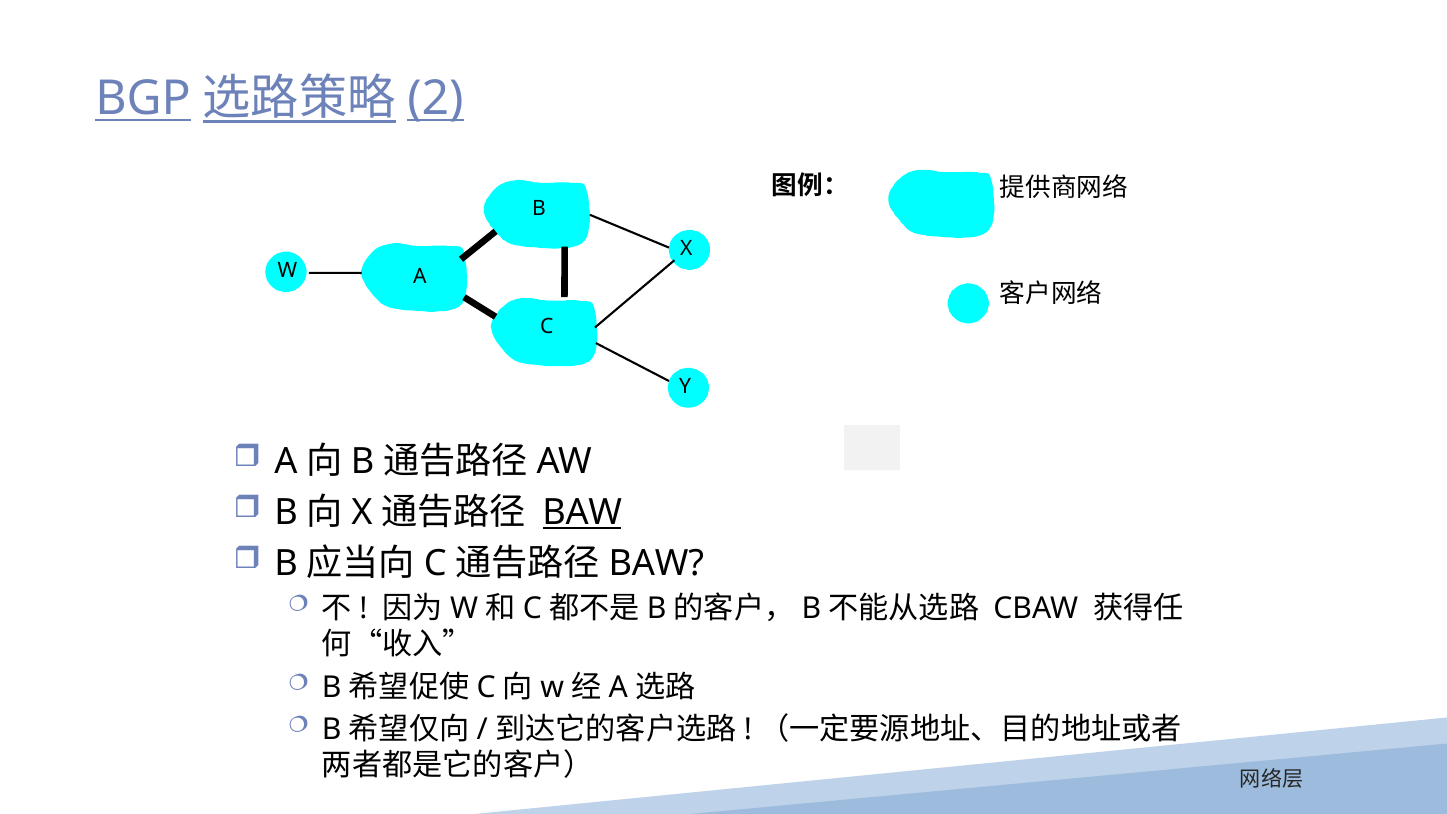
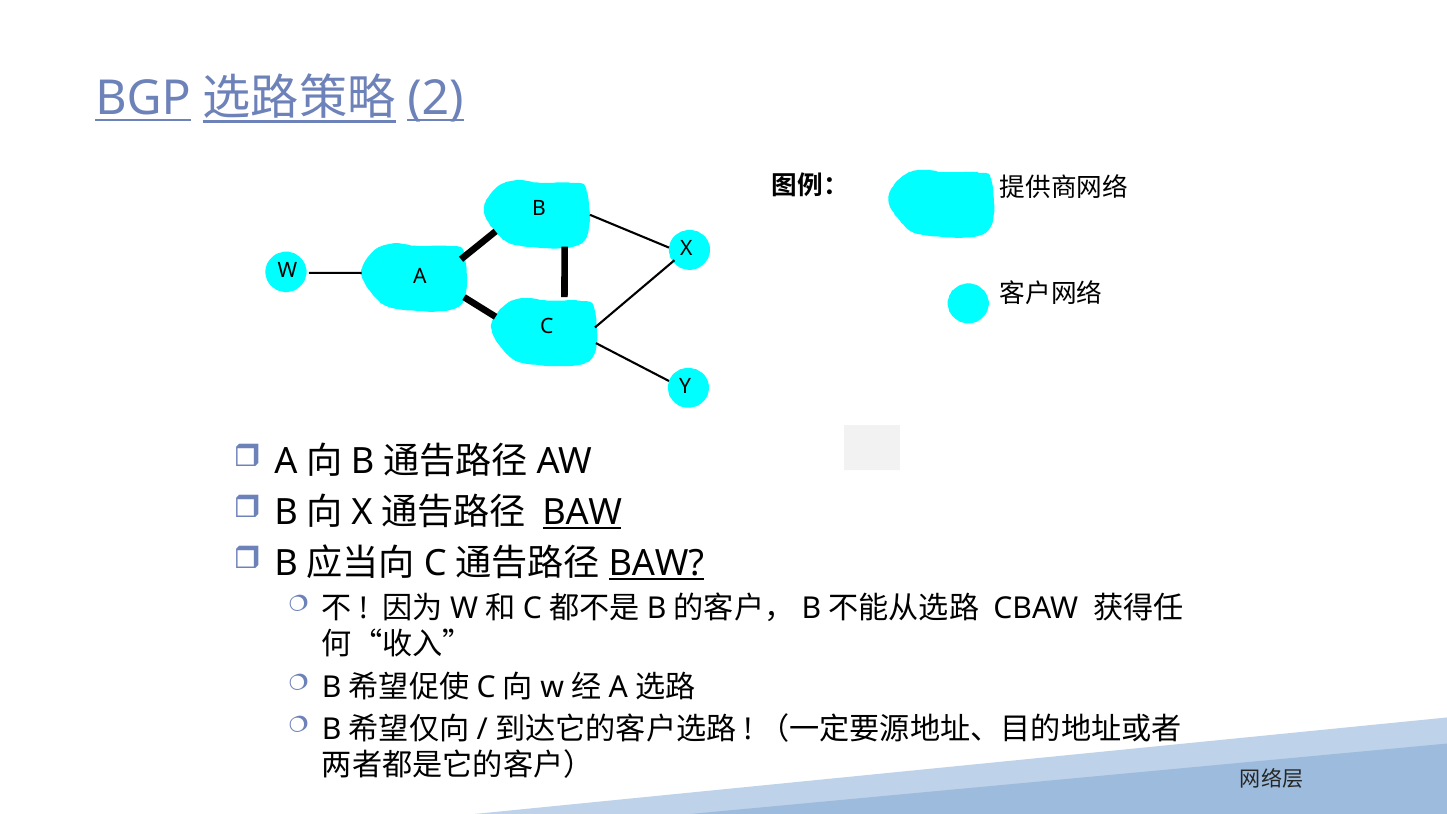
BAW at (656, 563) underline: none -> present
